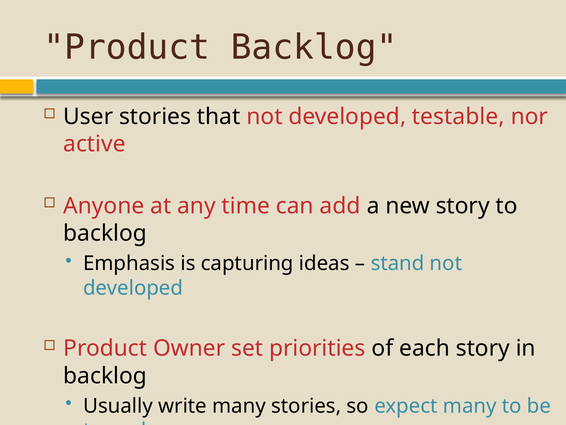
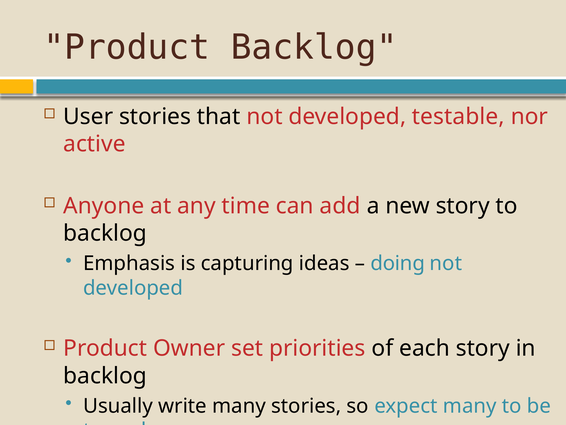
stand: stand -> doing
